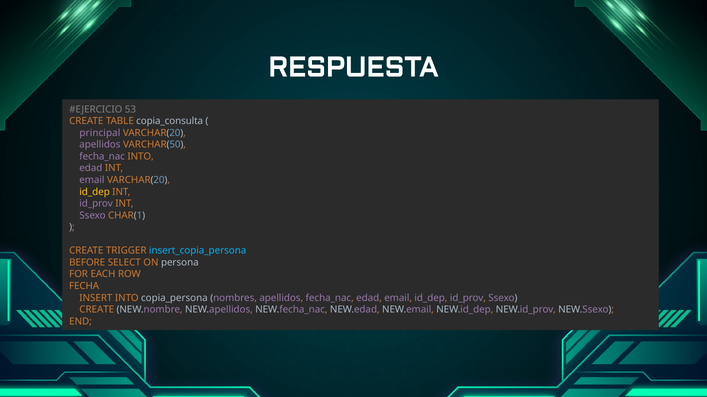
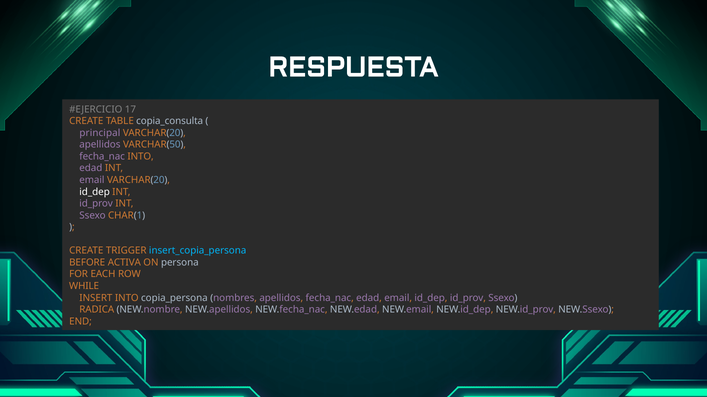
53: 53 -> 17
id_dep at (95, 192) colour: yellow -> white
SELECT: SELECT -> ACTIVA
FECHA: FECHA -> WHILE
CREATE at (97, 310): CREATE -> RADICA
